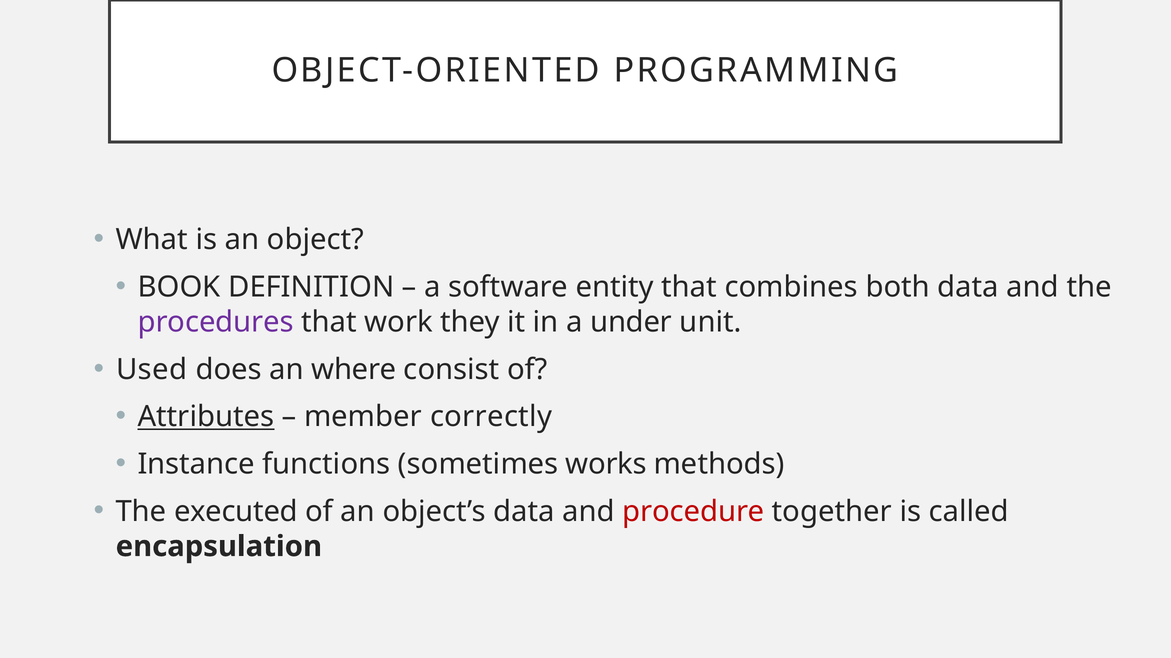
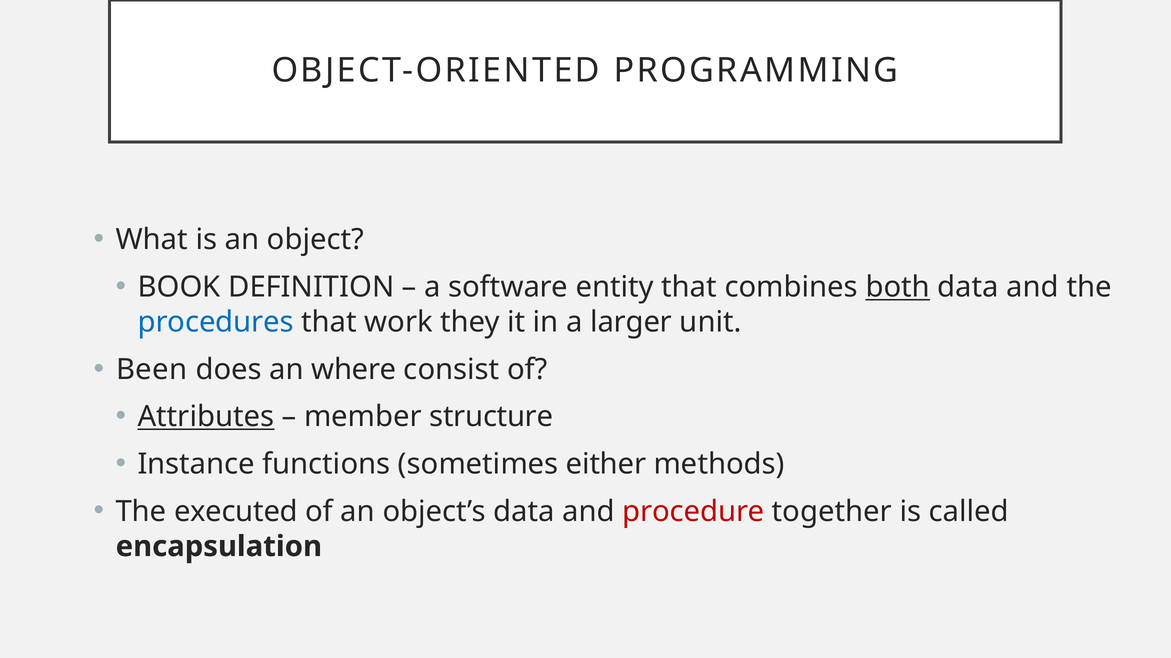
both underline: none -> present
procedures colour: purple -> blue
under: under -> larger
Used: Used -> Been
correctly: correctly -> structure
works: works -> either
